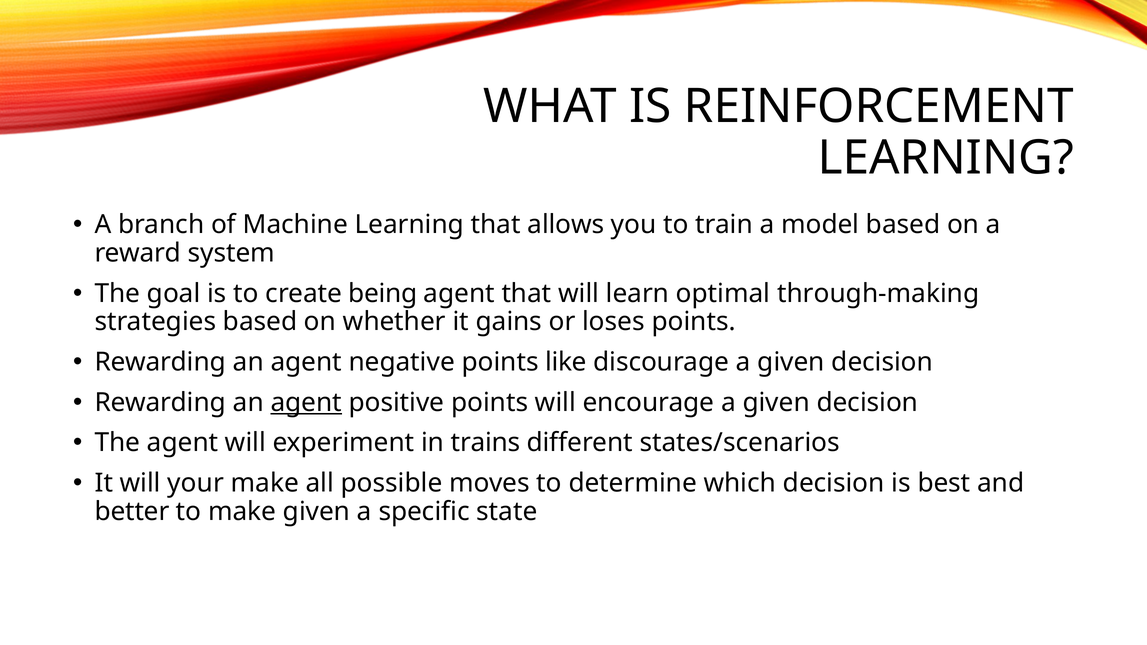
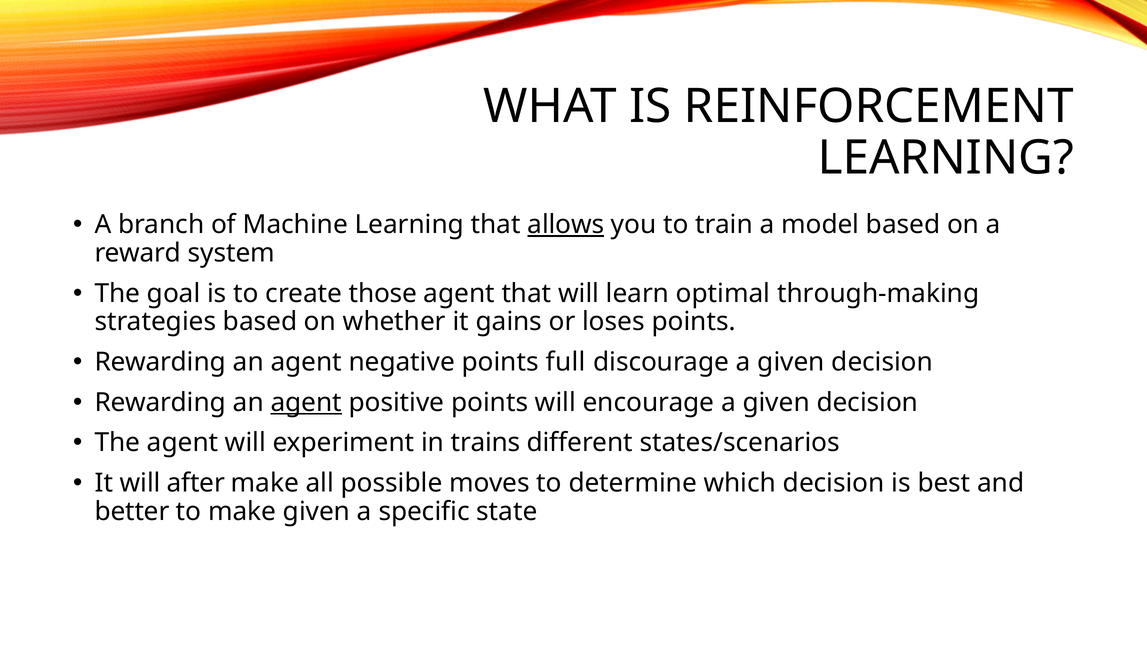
allows underline: none -> present
being: being -> those
like: like -> full
your: your -> after
